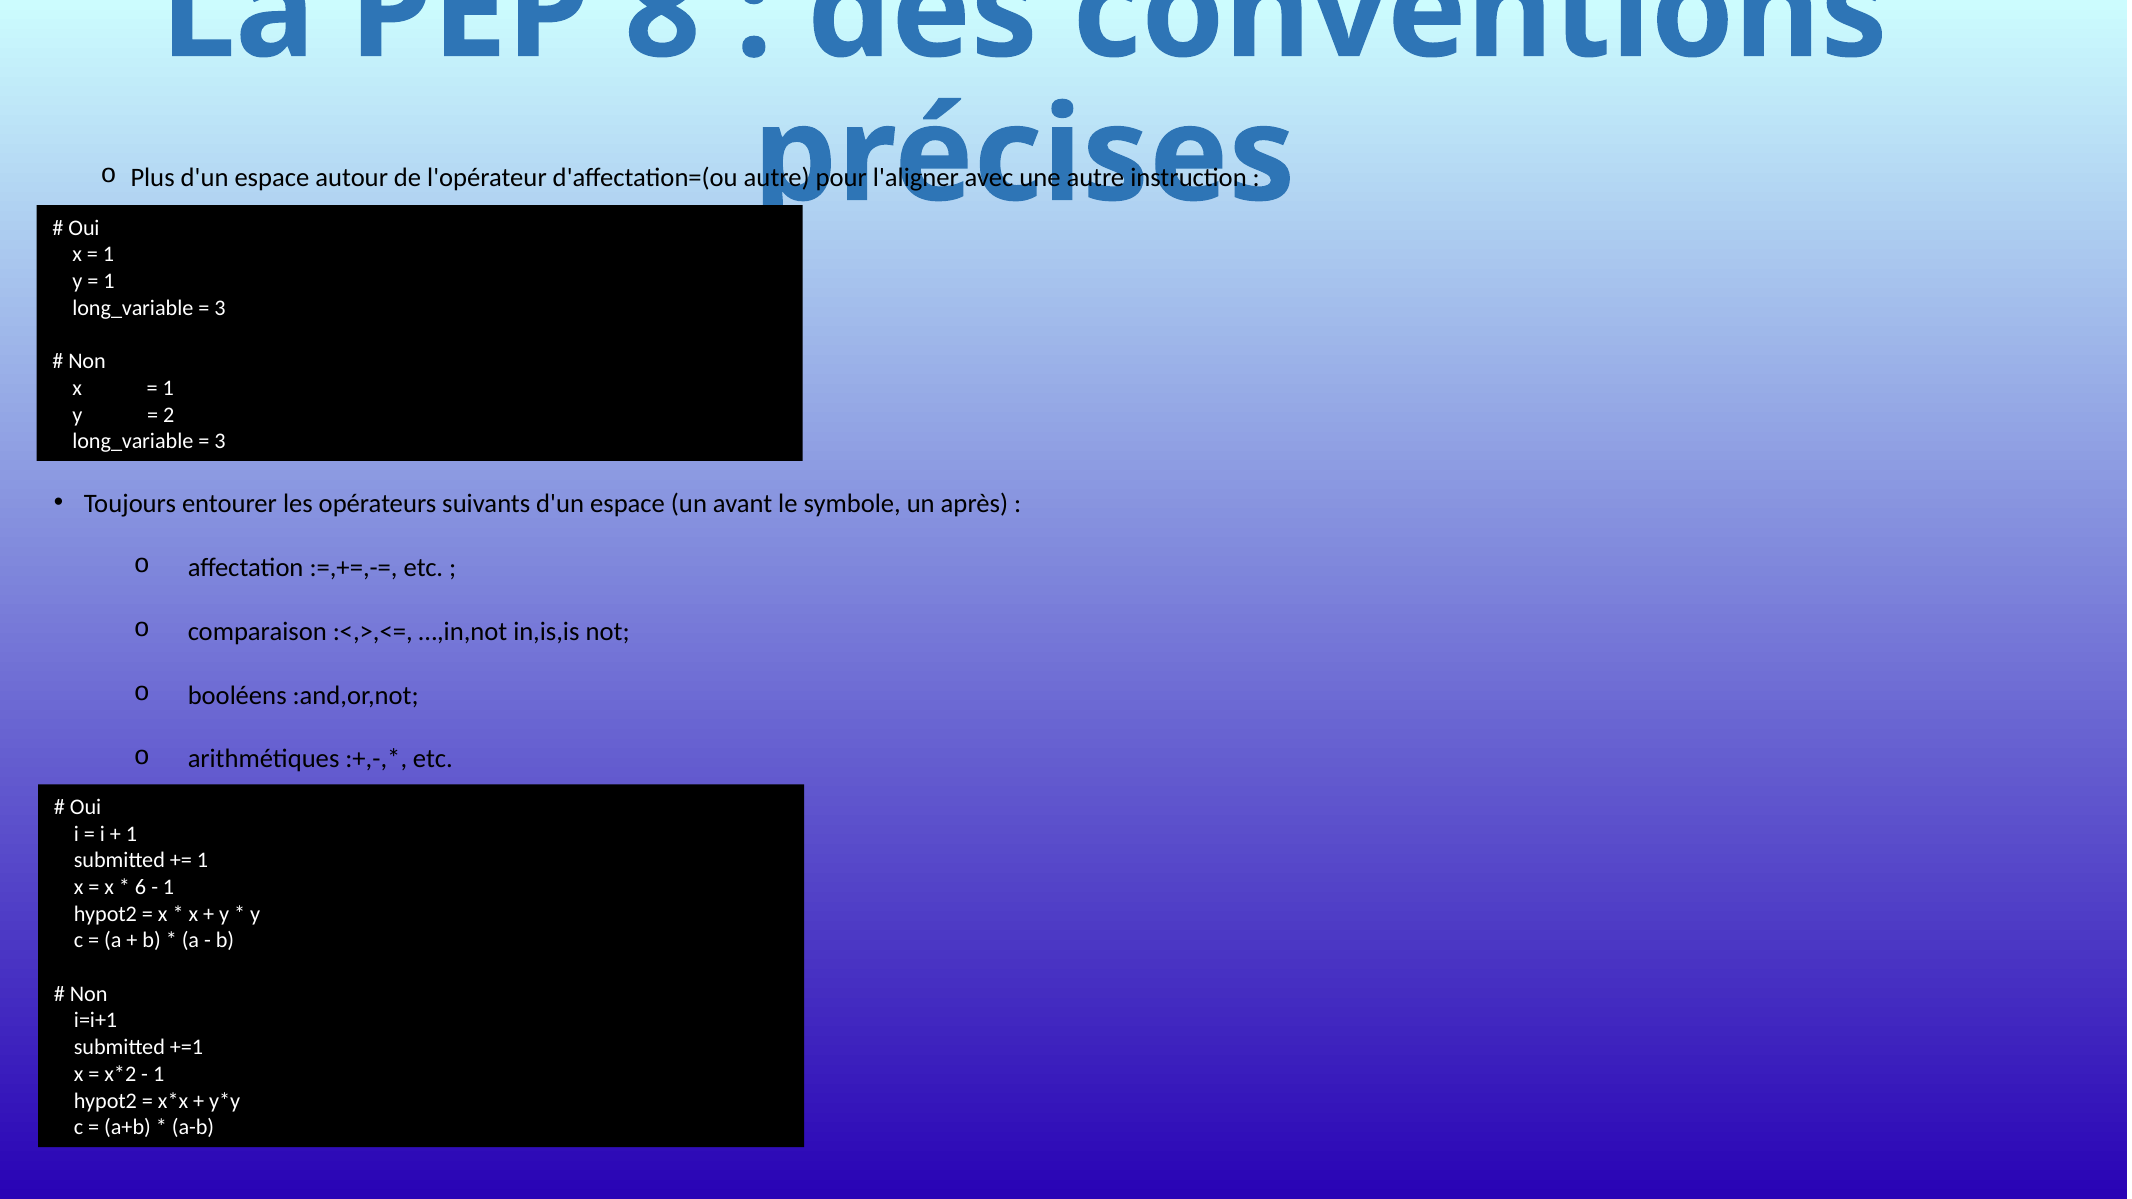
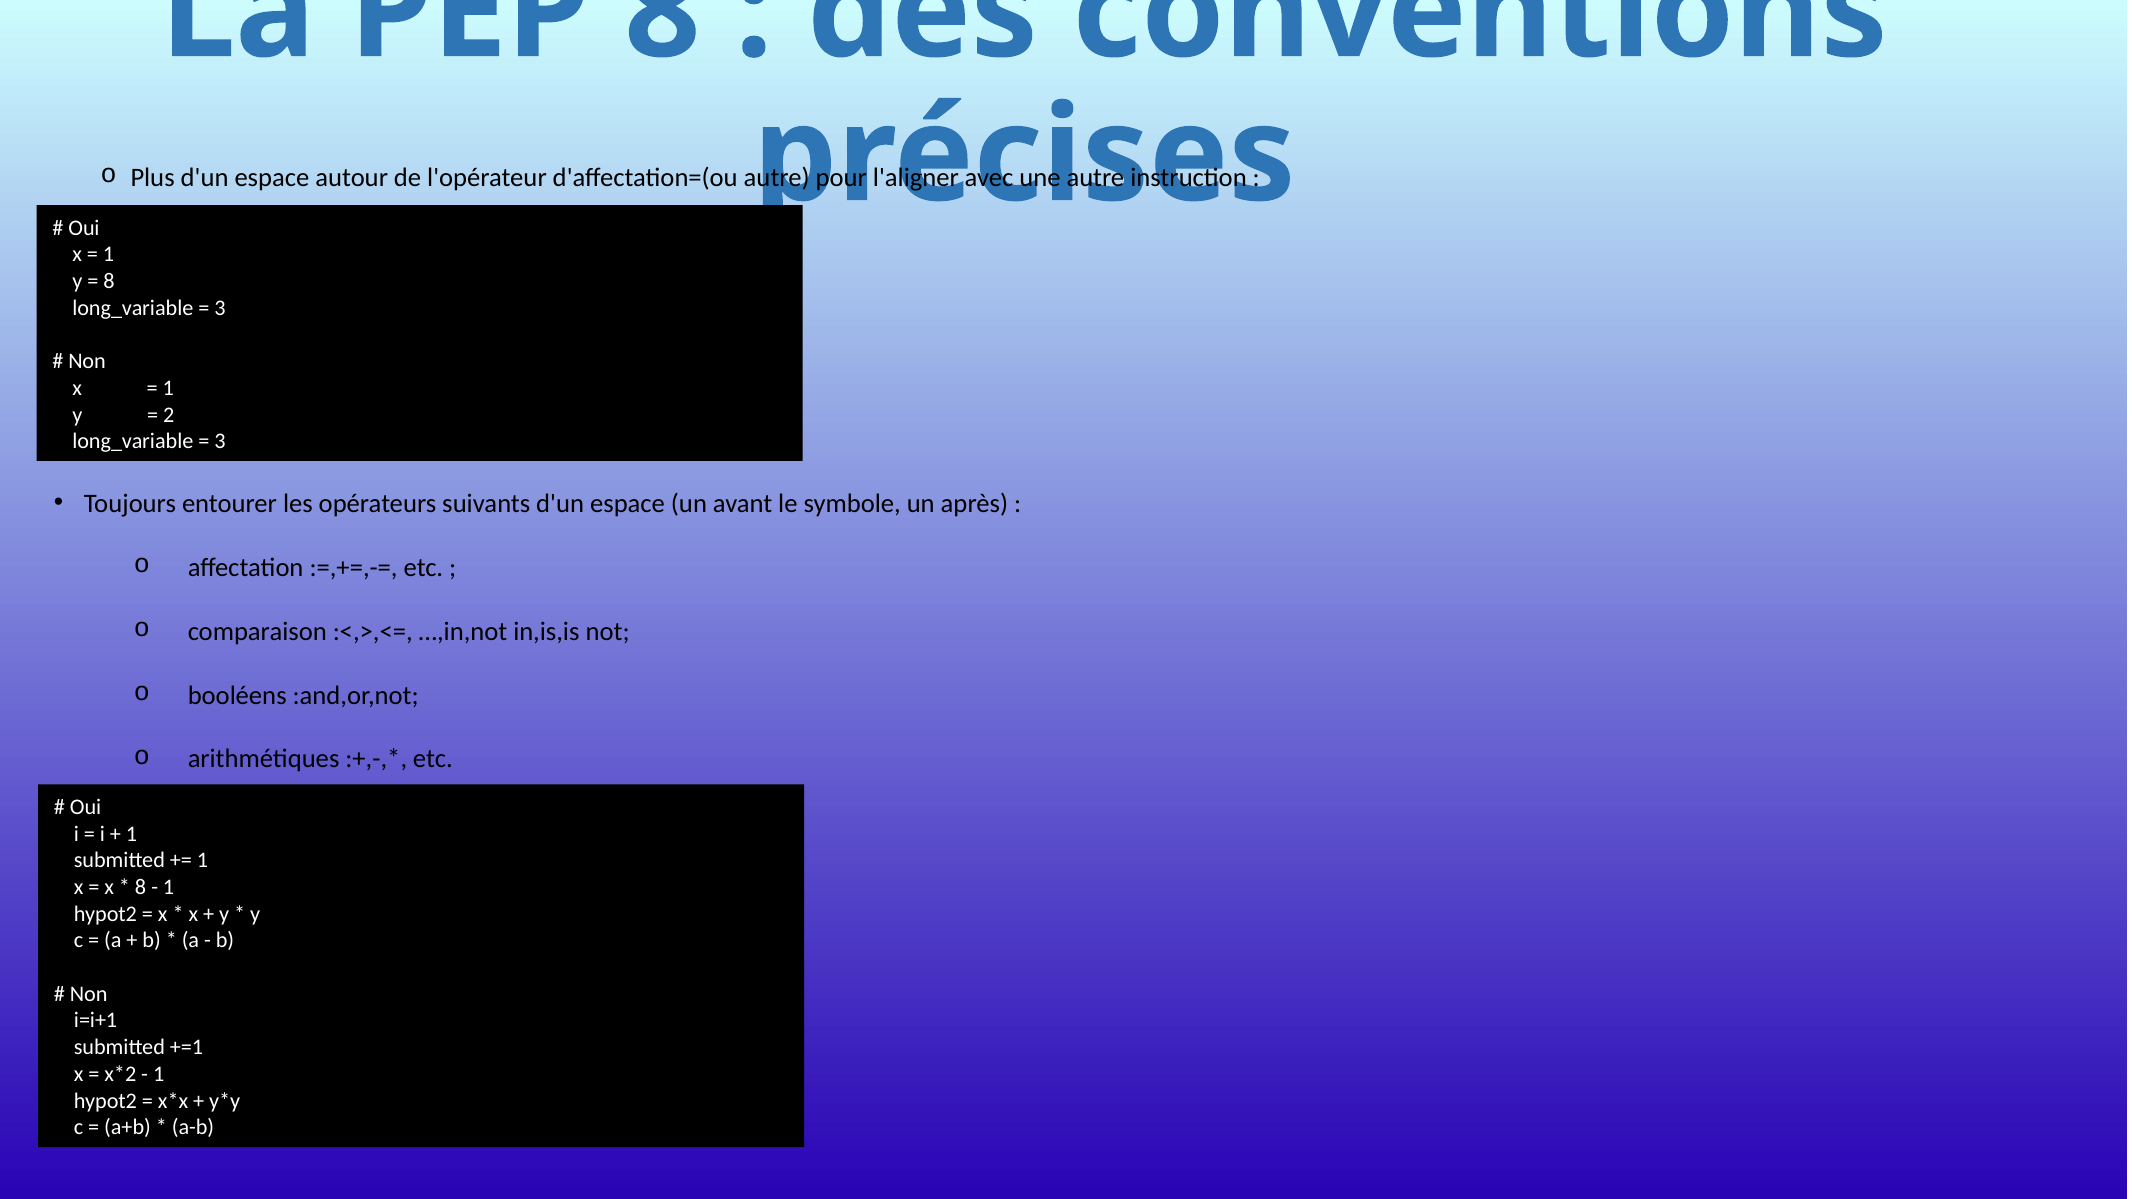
1 at (109, 281): 1 -> 8
6 at (141, 887): 6 -> 8
